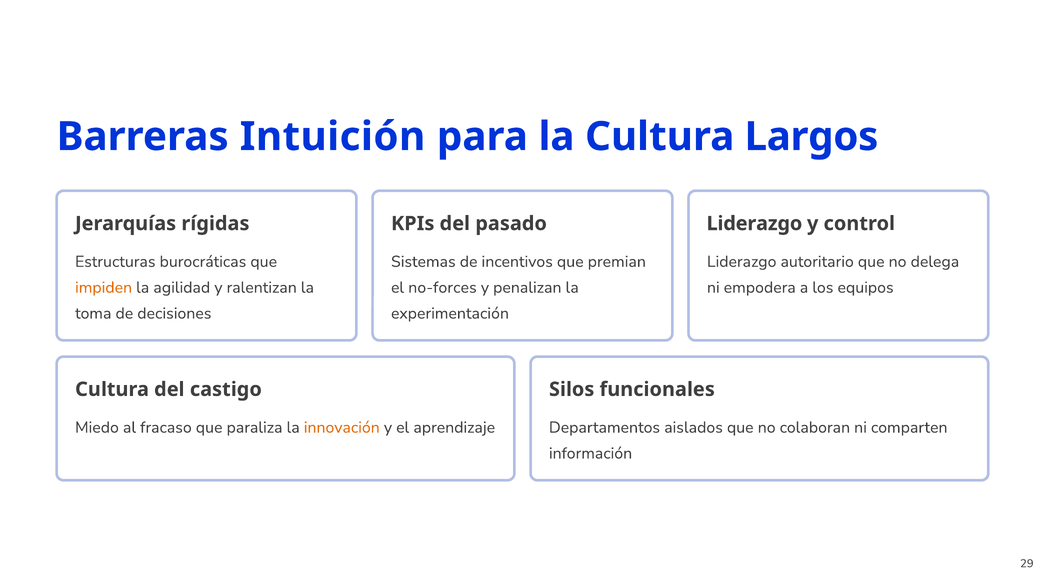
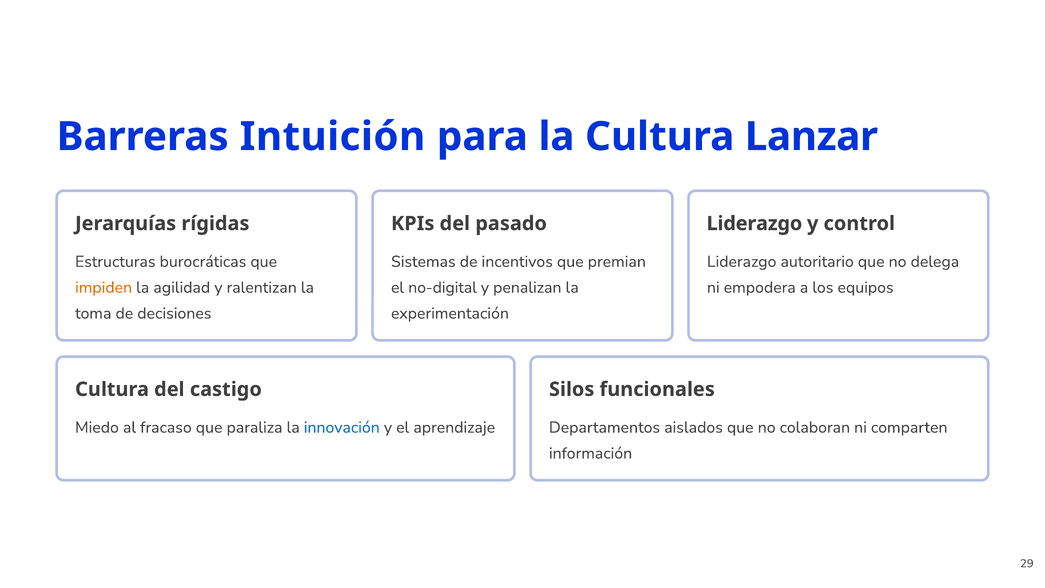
Largos: Largos -> Lanzar
no-forces: no-forces -> no-digital
innovación colour: orange -> blue
